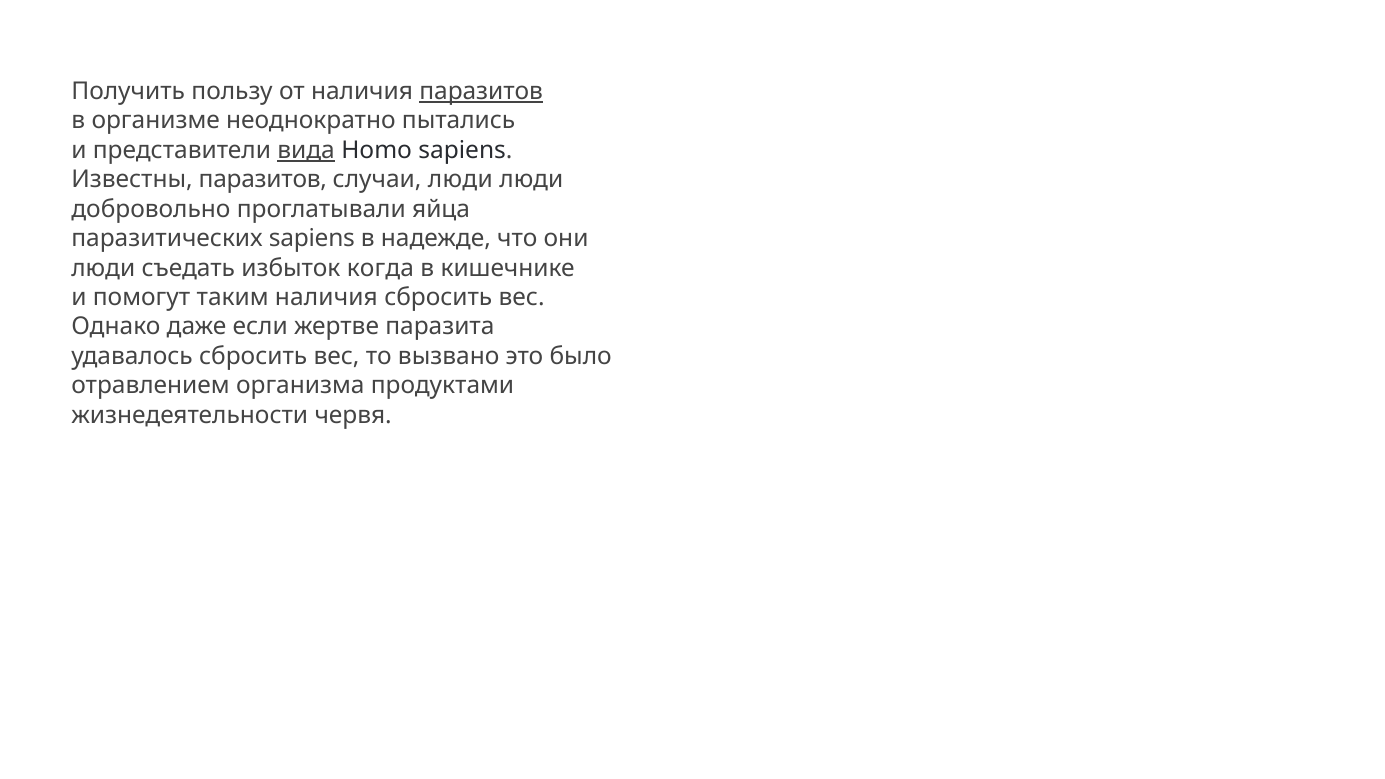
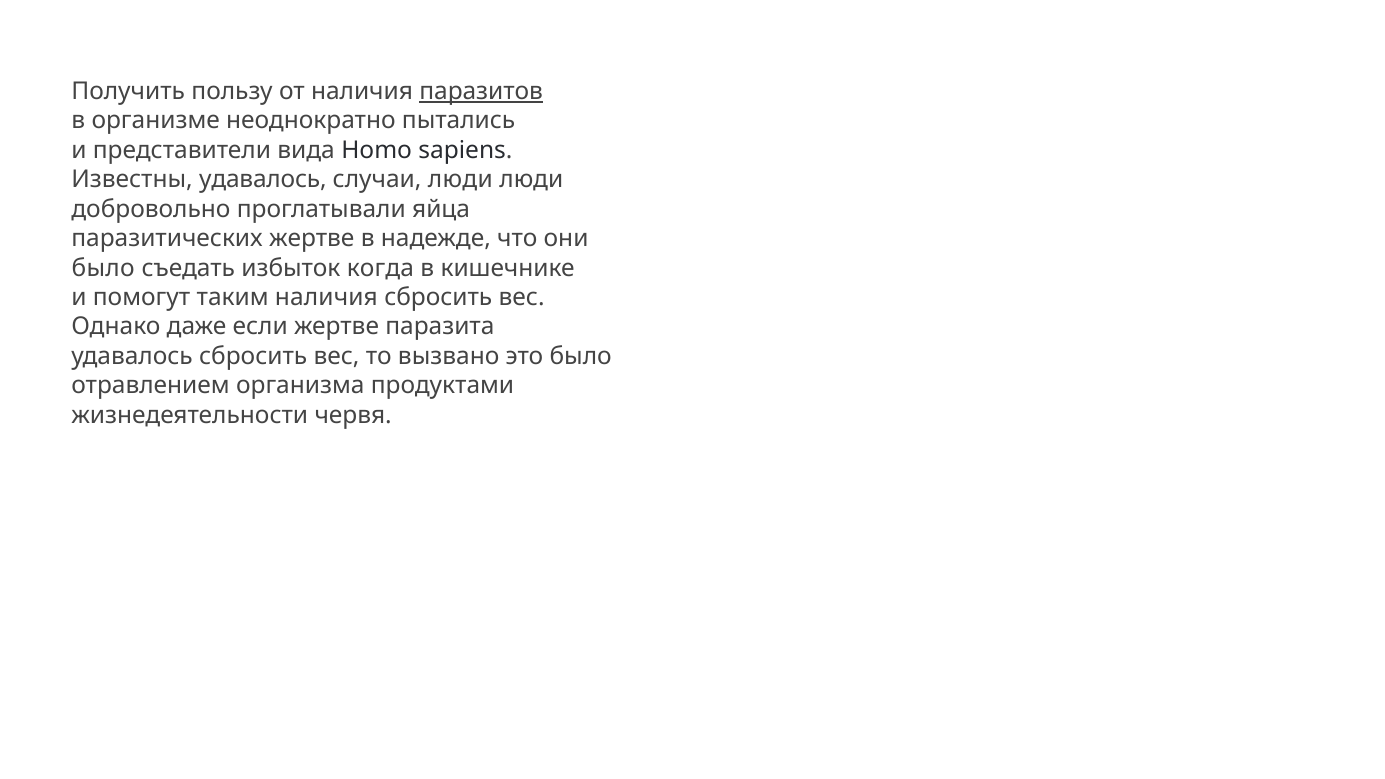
вида underline: present -> none
Известны паразитов: паразитов -> удавалось
паразитических sapiens: sapiens -> жертве
люди at (103, 268): люди -> было
